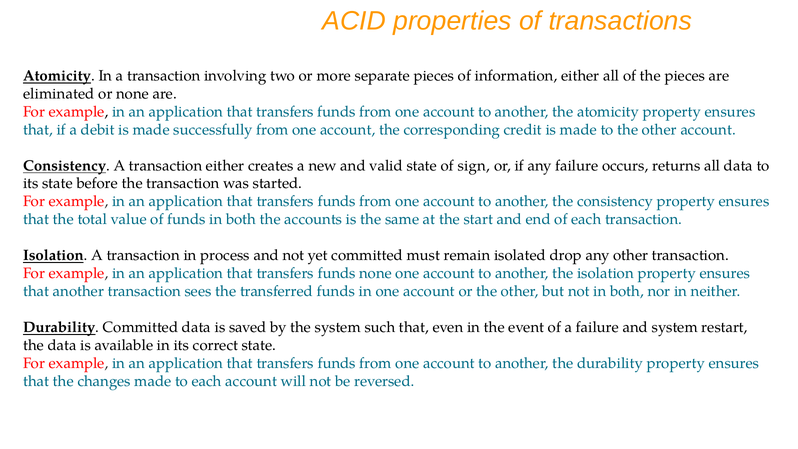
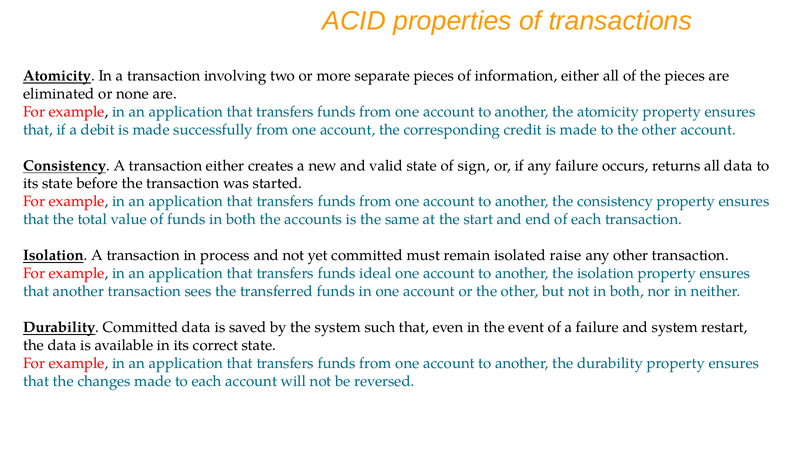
drop: drop -> raise
funds none: none -> ideal
